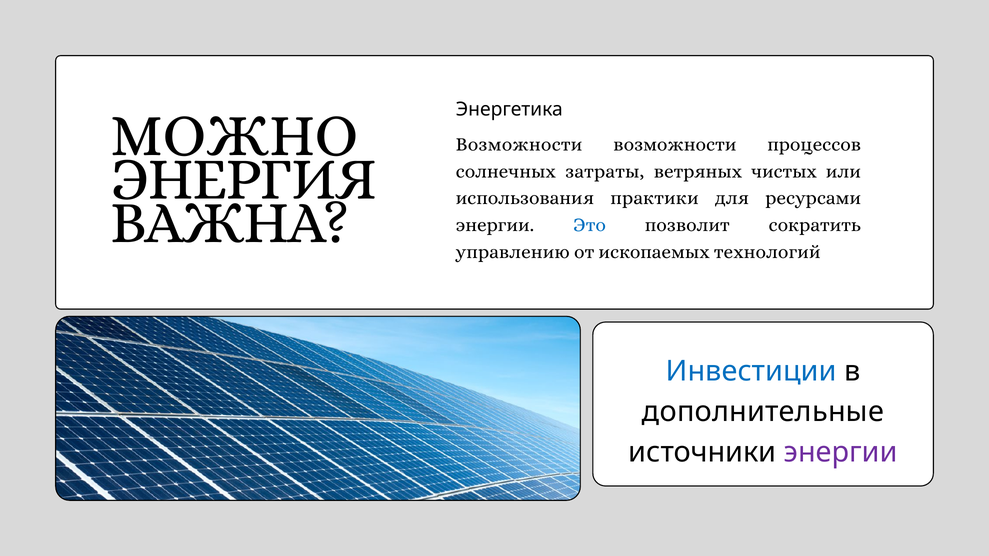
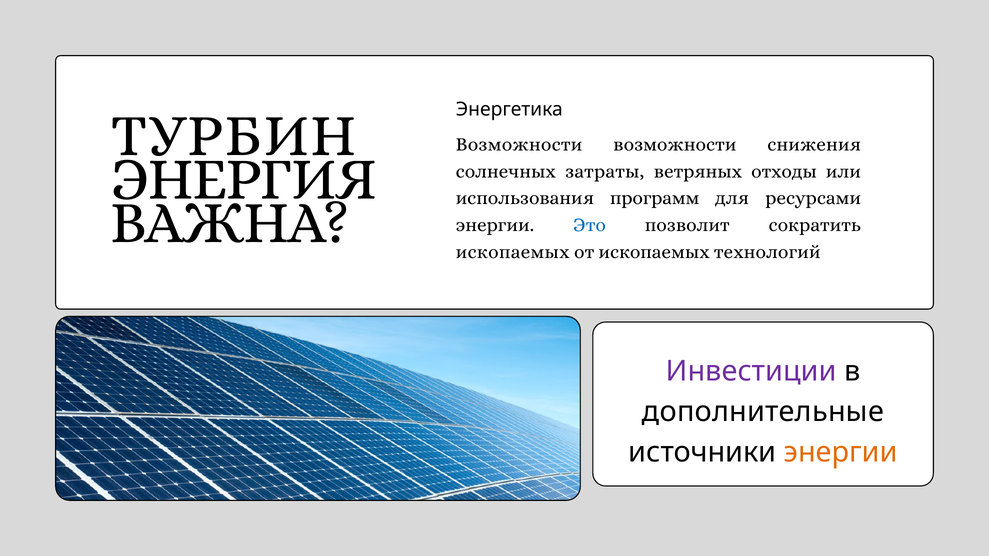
МОЖНО: МОЖНО -> ТУРБИН
процессов: процессов -> снижения
чистых: чистых -> отходы
практики: практики -> программ
управлению at (513, 252): управлению -> ископаемых
Инвестиции colour: blue -> purple
энергии at (841, 452) colour: purple -> orange
